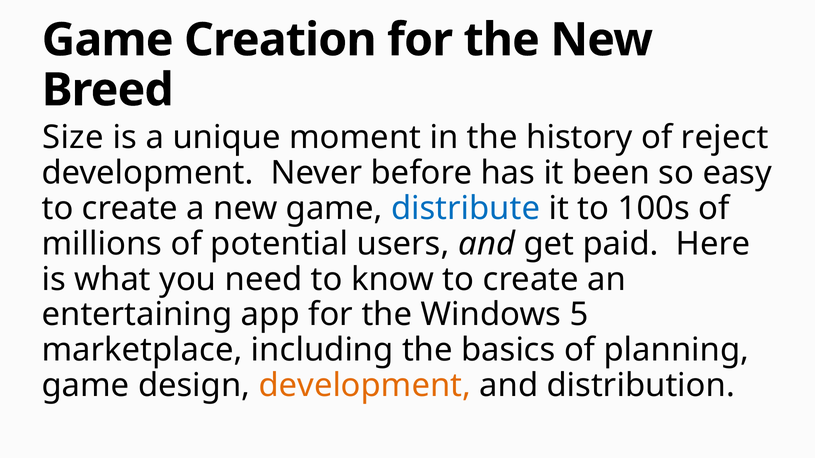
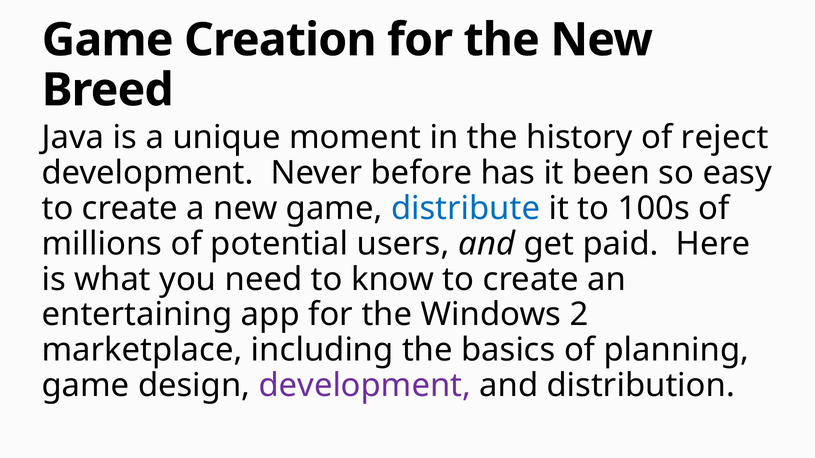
Size: Size -> Java
5: 5 -> 2
development at (365, 386) colour: orange -> purple
